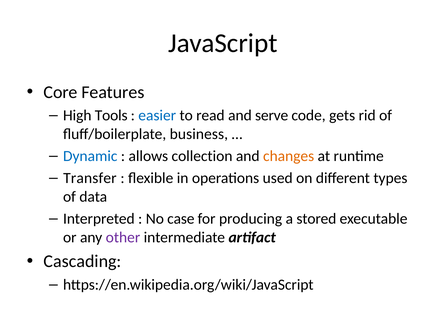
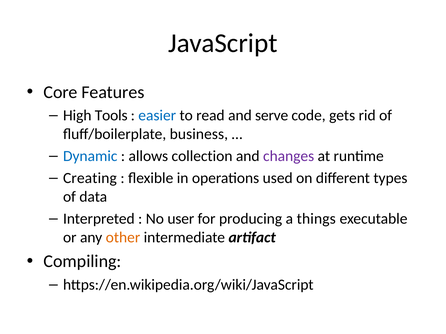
changes colour: orange -> purple
Transfer: Transfer -> Creating
case: case -> user
stored: stored -> things
other colour: purple -> orange
Cascading: Cascading -> Compiling
